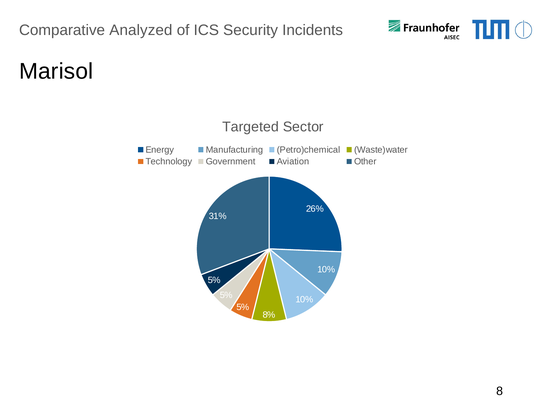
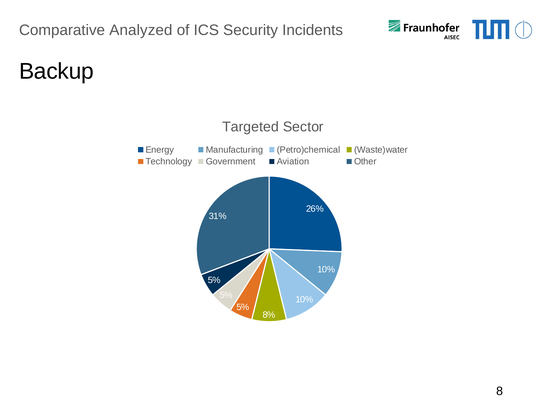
Marisol: Marisol -> Backup
